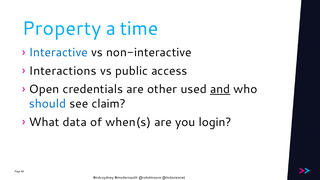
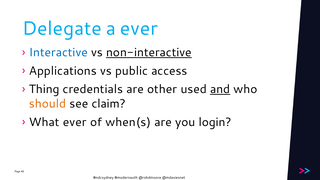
Property: Property -> Delegate
a time: time -> ever
non-interactive underline: none -> present
Interactions: Interactions -> Applications
Open: Open -> Thing
should colour: blue -> orange
What data: data -> ever
